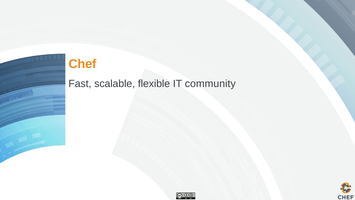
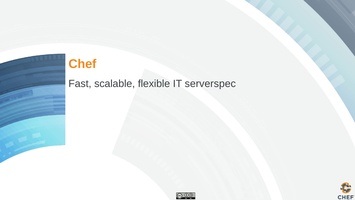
community: community -> serverspec
